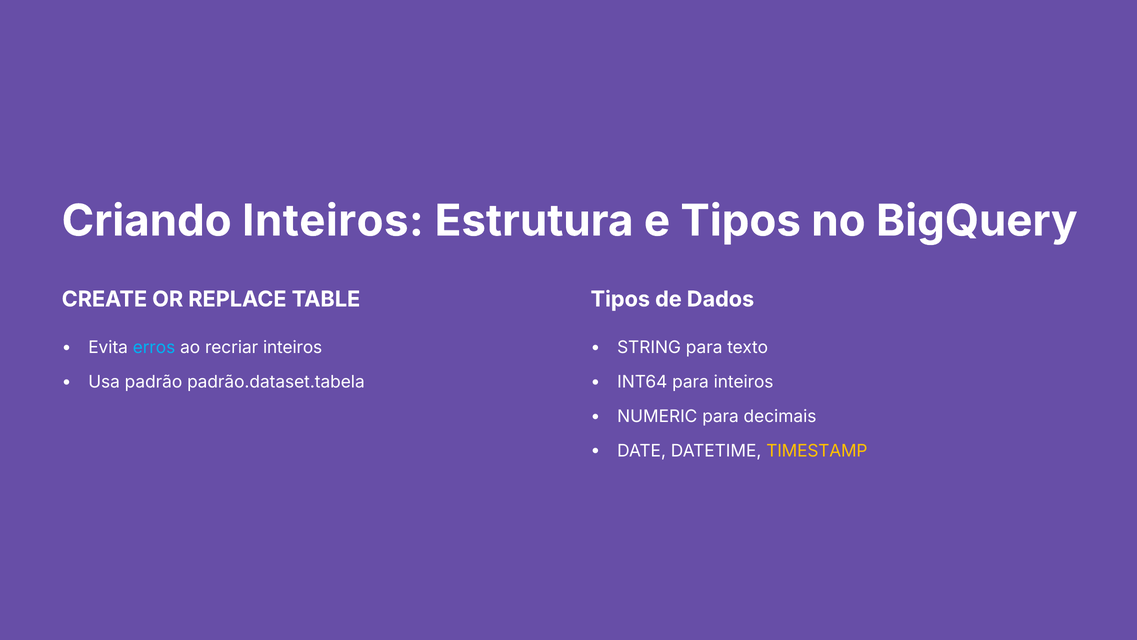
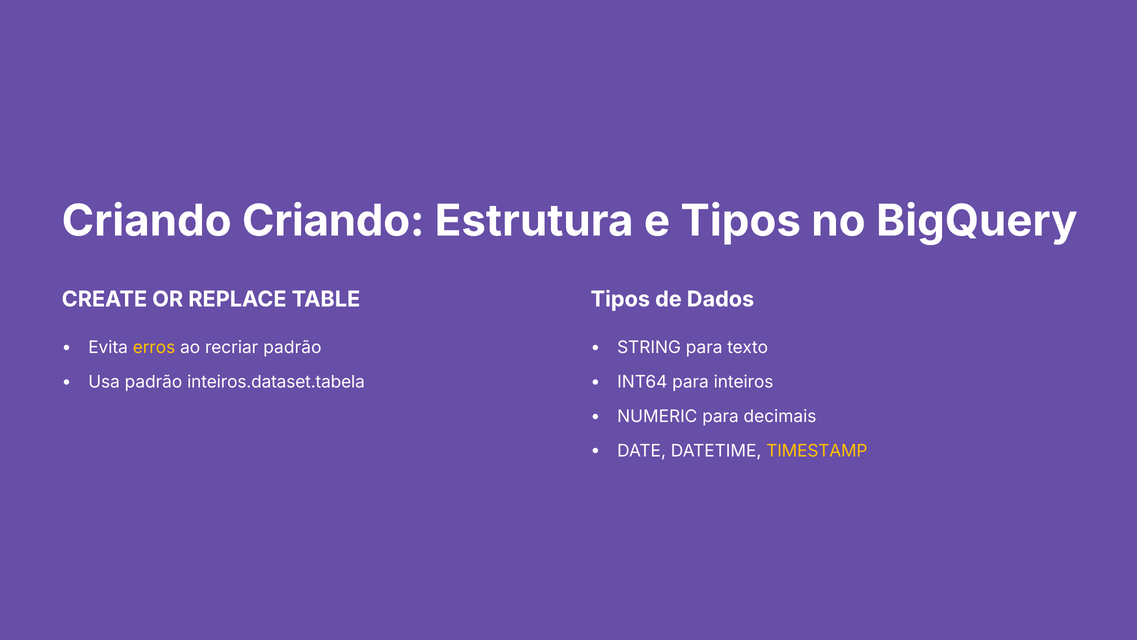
Criando Inteiros: Inteiros -> Criando
erros colour: light blue -> yellow
recriar inteiros: inteiros -> padrão
padrão.dataset.tabela: padrão.dataset.tabela -> inteiros.dataset.tabela
